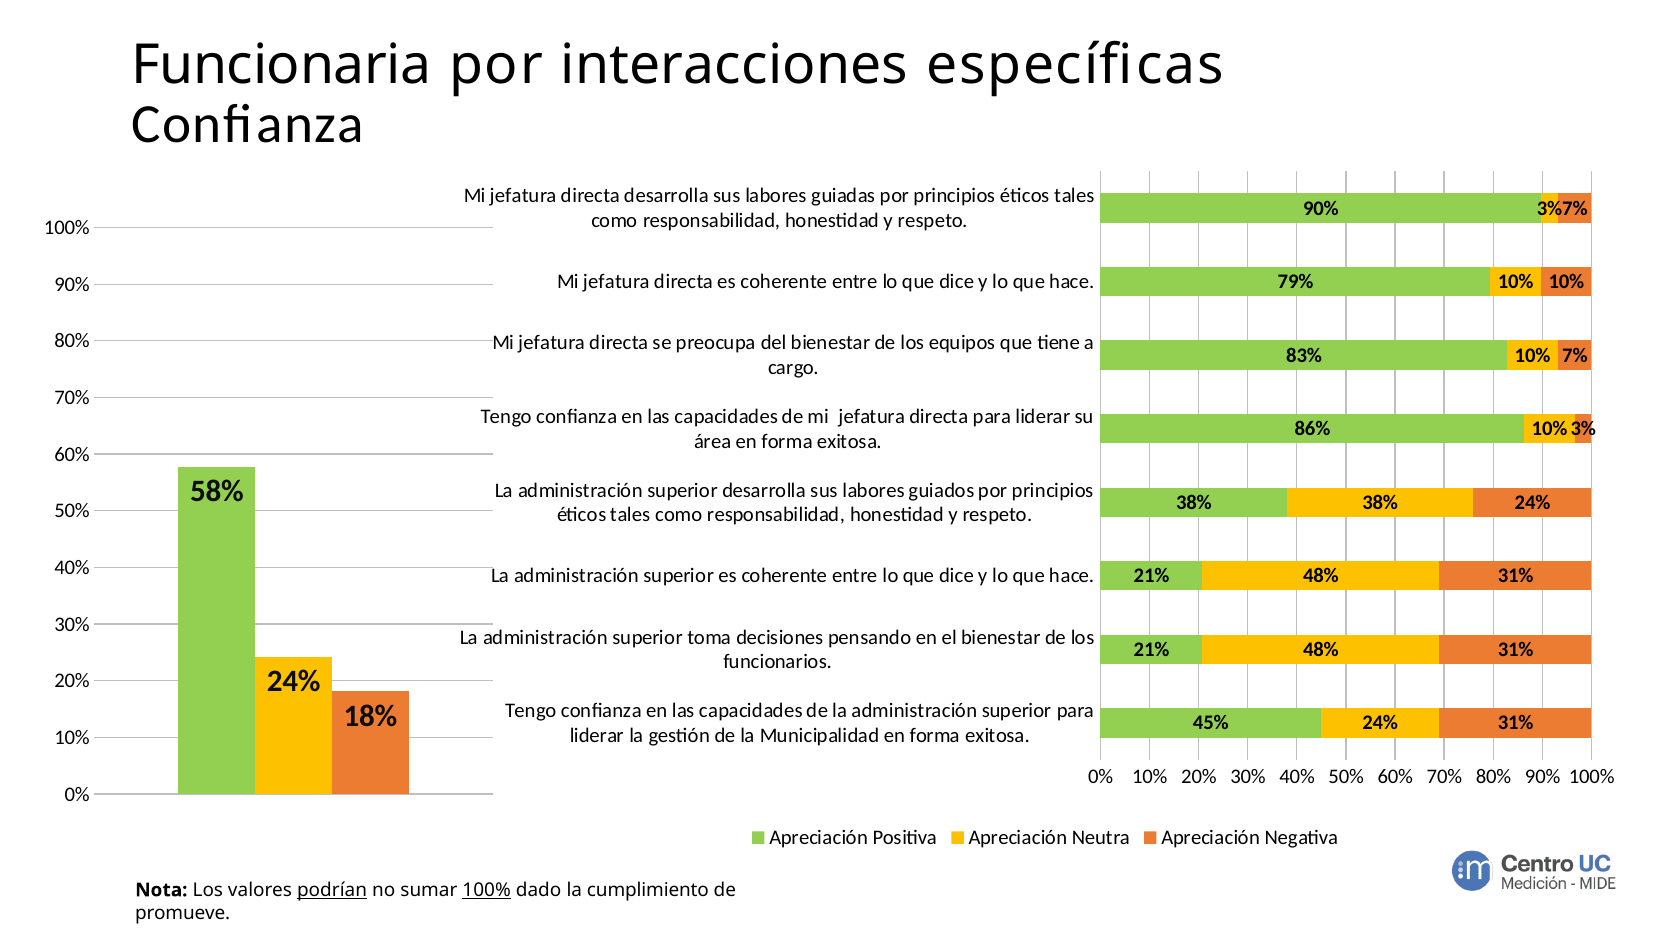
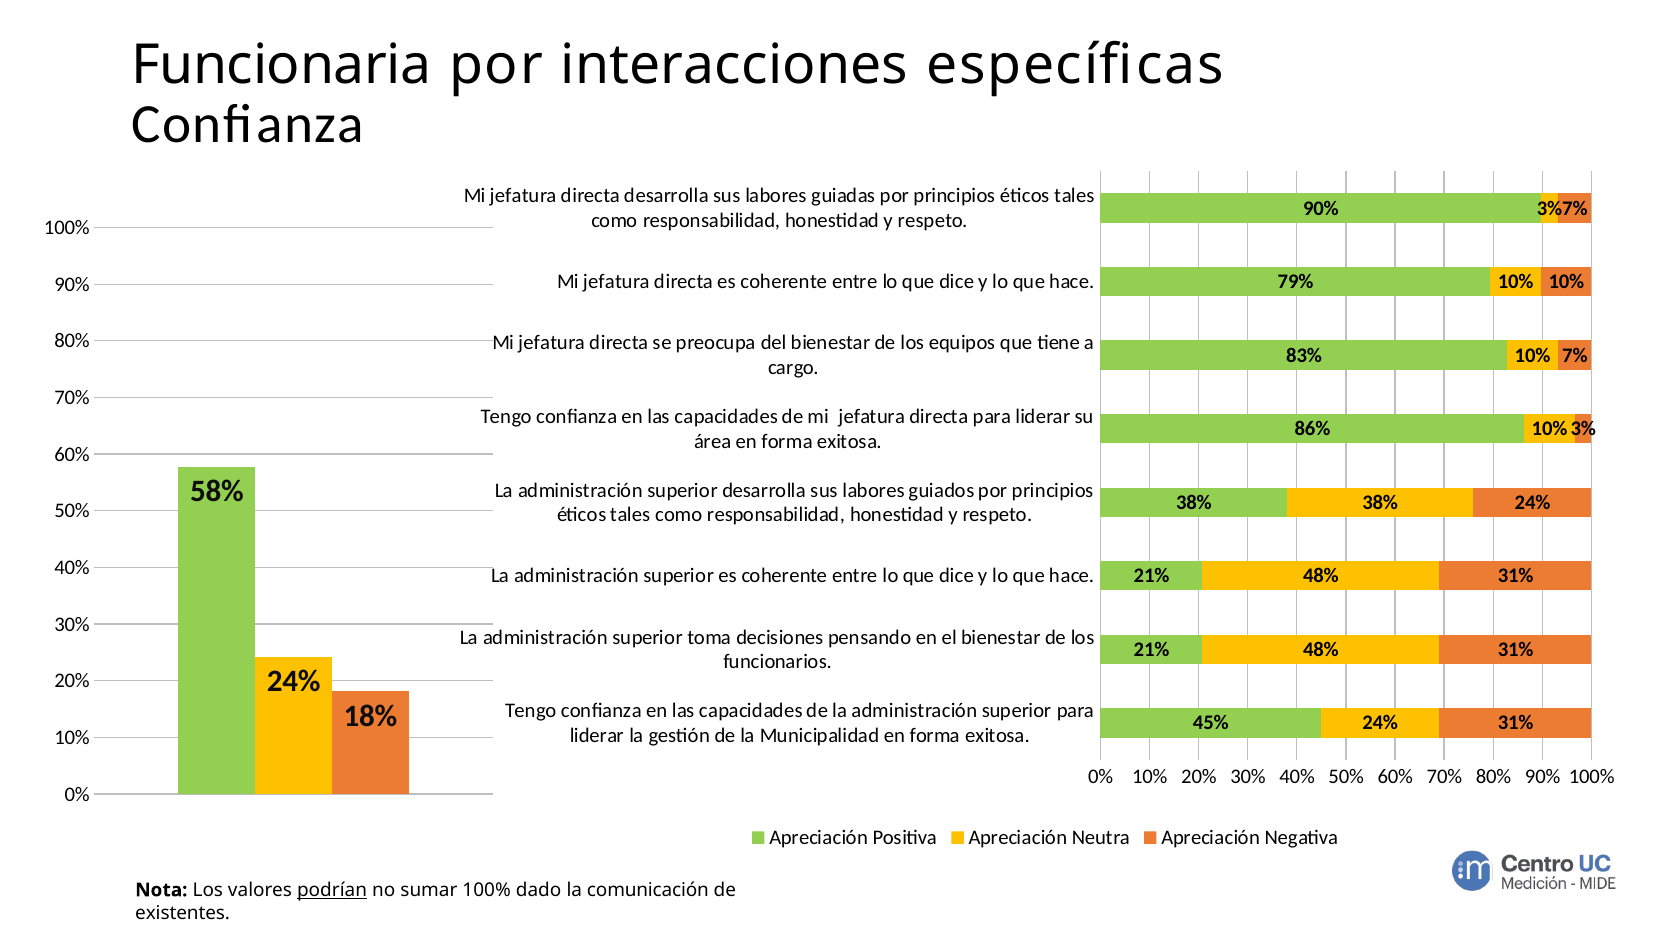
100% at (487, 890) underline: present -> none
cumplimiento: cumplimiento -> comunicación
promueve: promueve -> existentes
